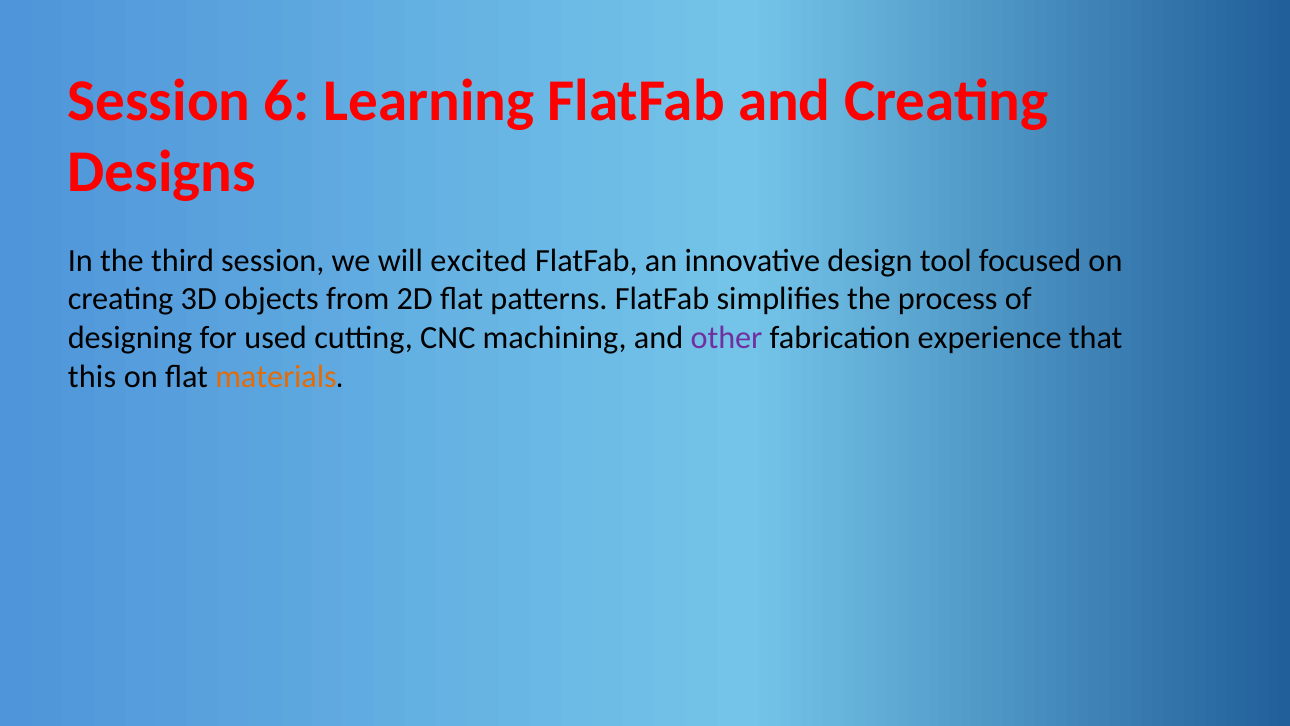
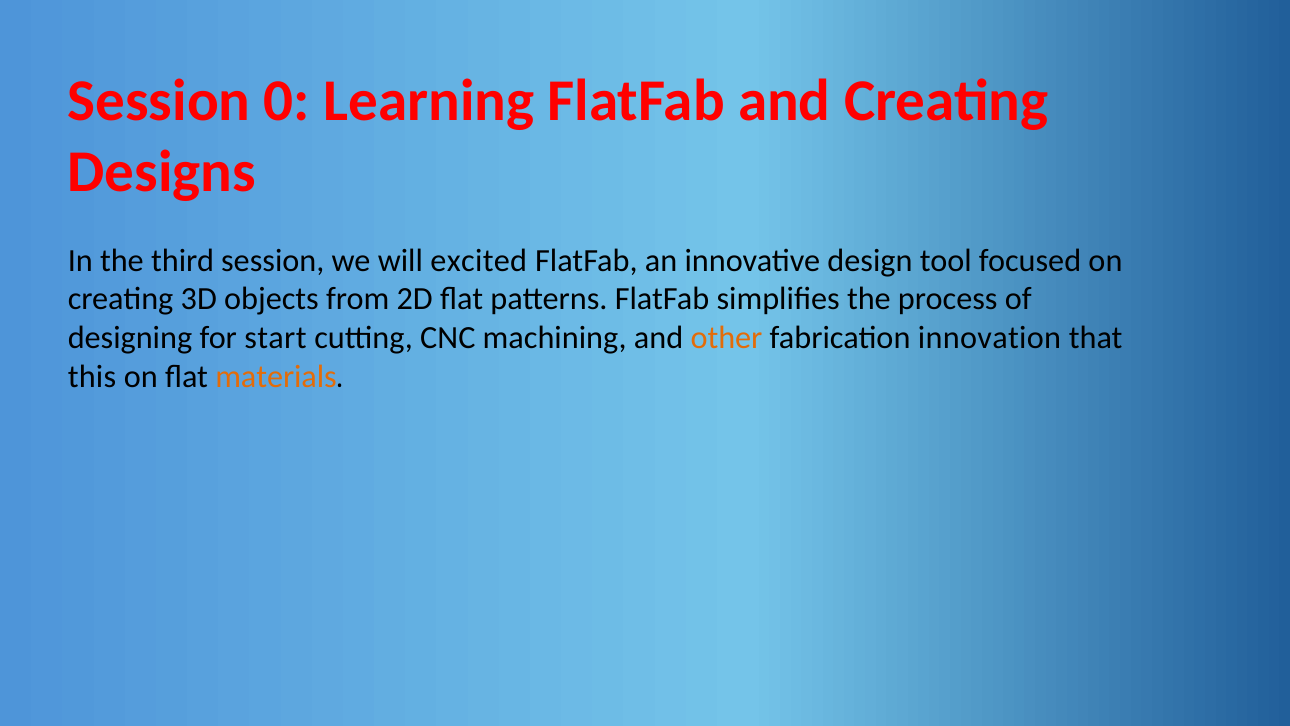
6: 6 -> 0
used: used -> start
other colour: purple -> orange
experience: experience -> innovation
